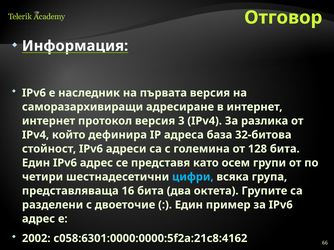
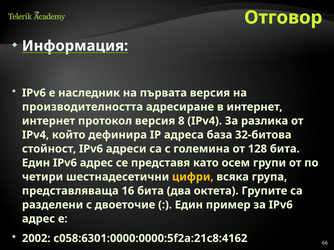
саморазархивиращи: саморазархивиращи -> производителността
3: 3 -> 8
цифри colour: light blue -> yellow
